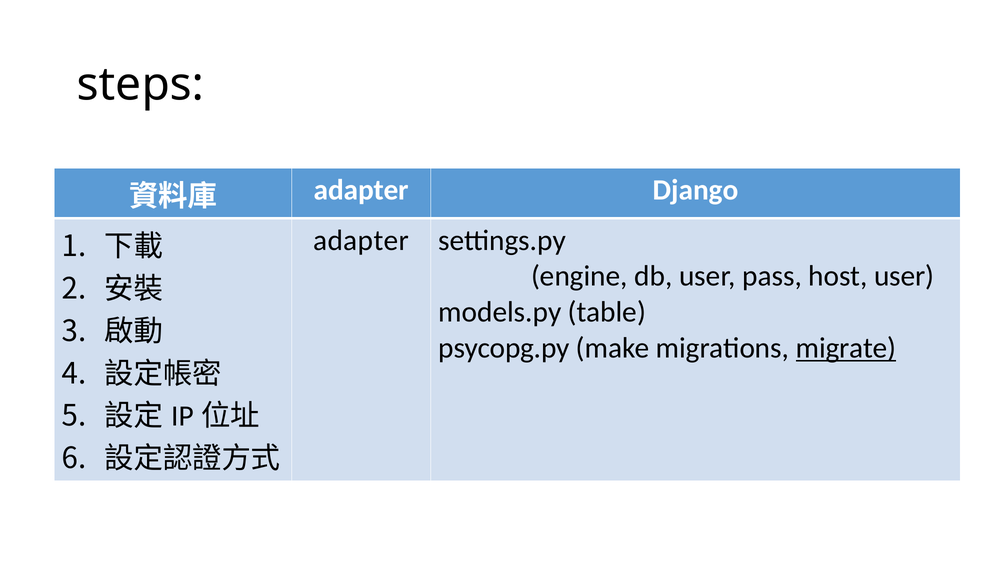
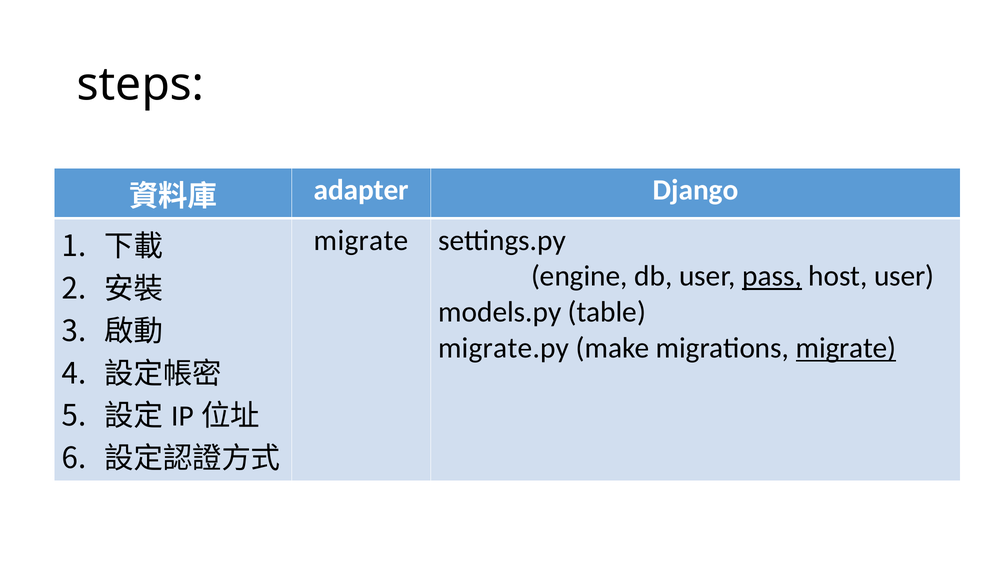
adapter at (361, 240): adapter -> migrate
pass underline: none -> present
psycopg.py: psycopg.py -> migrate.py
